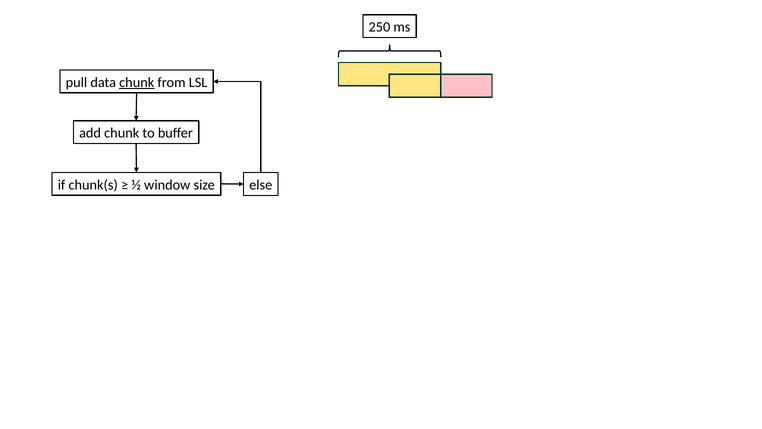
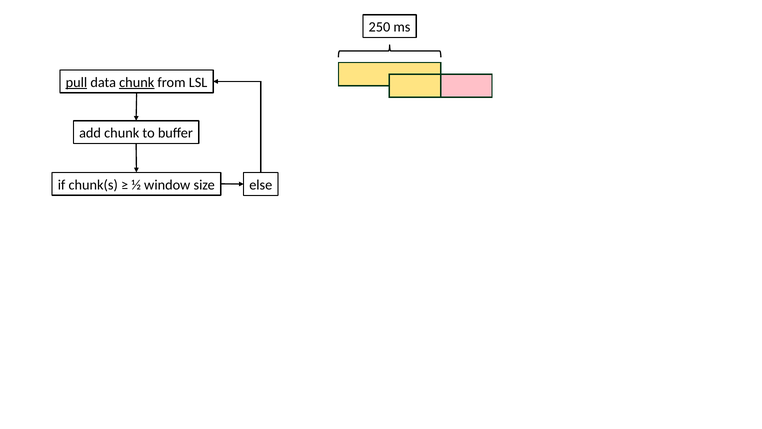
pull underline: none -> present
